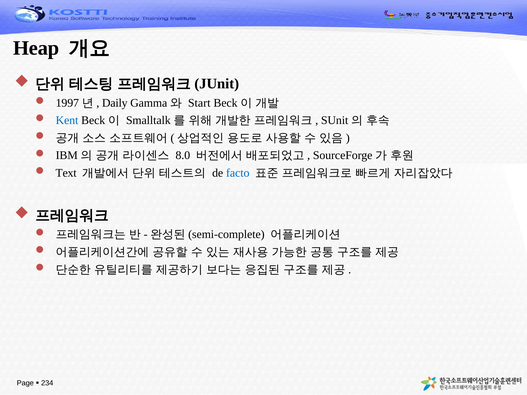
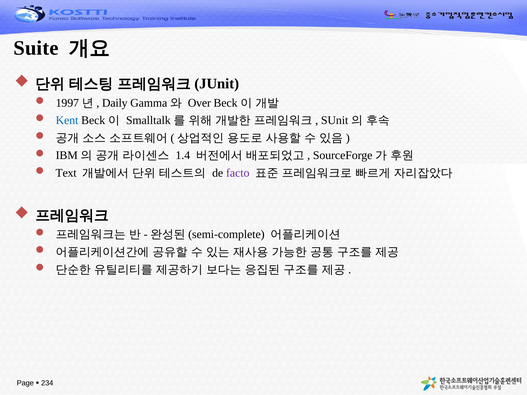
Heap: Heap -> Suite
Start: Start -> Over
8.0: 8.0 -> 1.4
facto colour: blue -> purple
